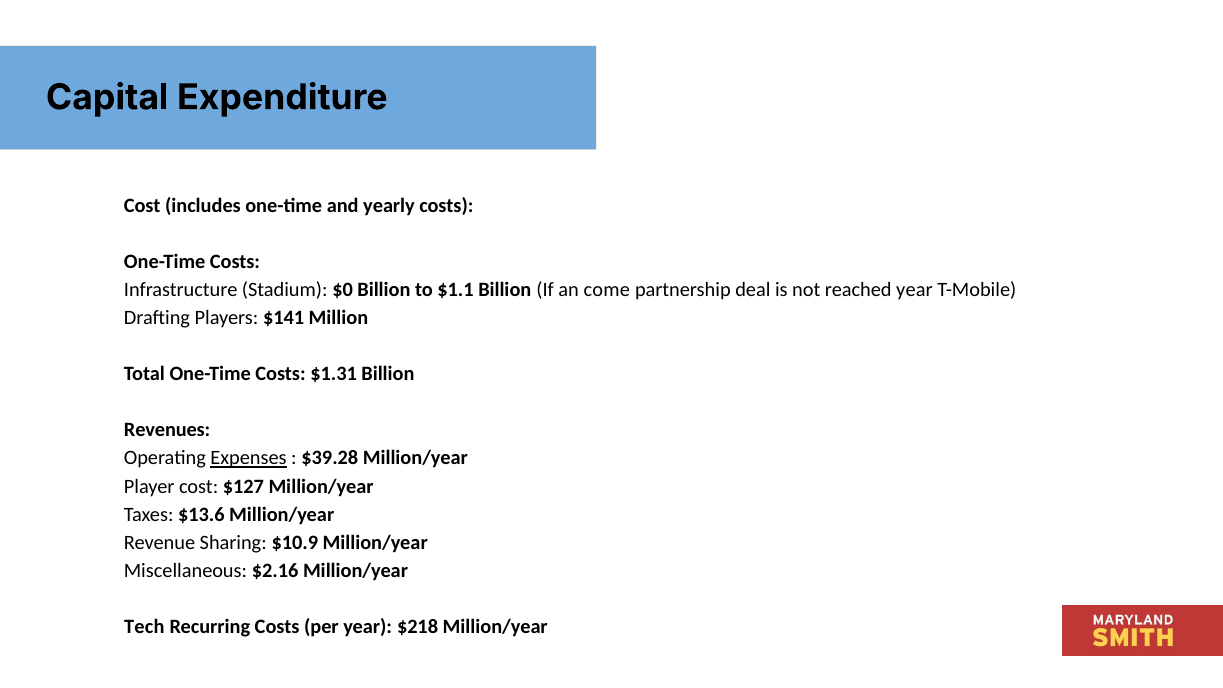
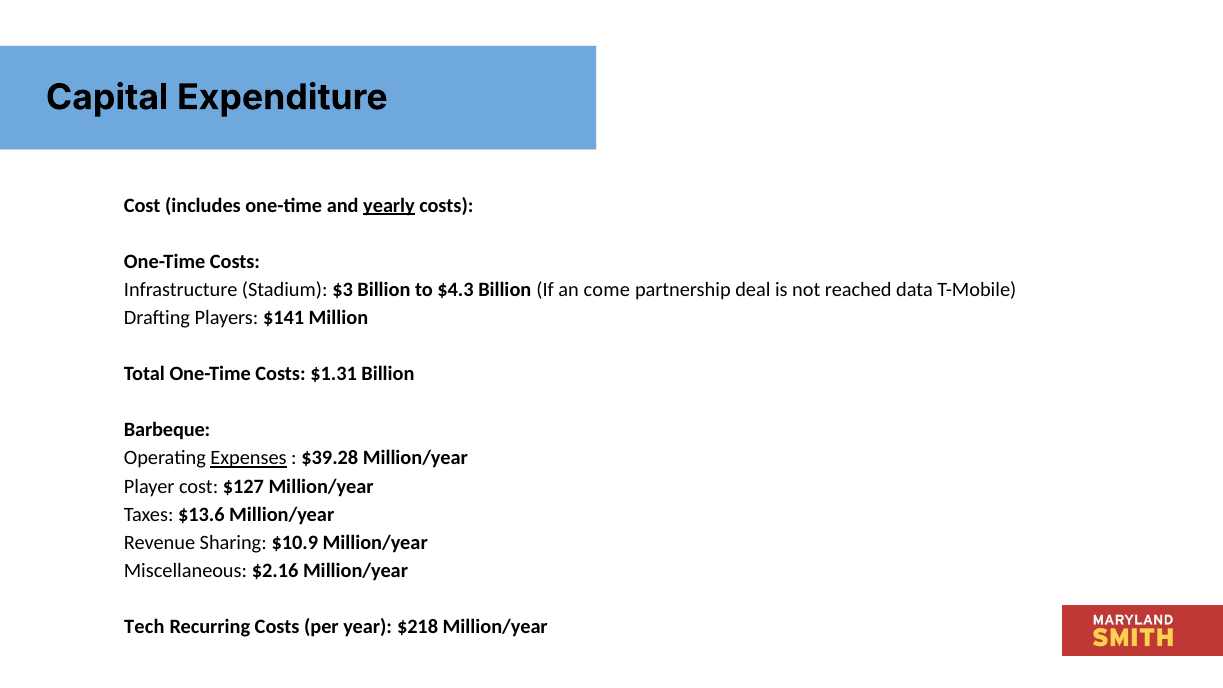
yearly underline: none -> present
$0: $0 -> $3
$1.1: $1.1 -> $4.3
reached year: year -> data
Revenues: Revenues -> Barbeque
